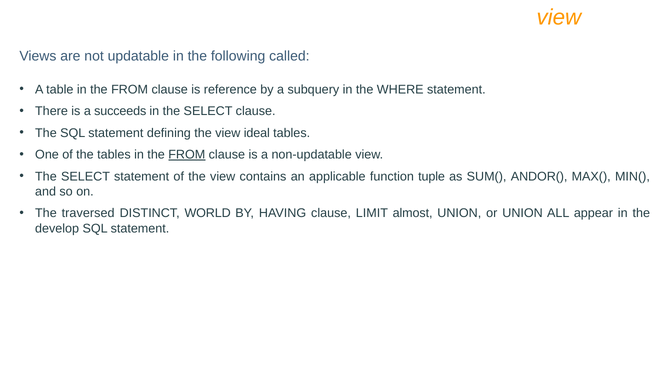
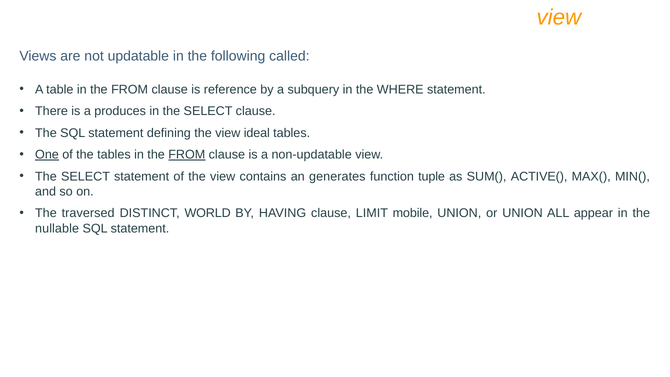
succeeds: succeeds -> produces
One underline: none -> present
applicable: applicable -> generates
ANDOR(: ANDOR( -> ACTIVE(
almost: almost -> mobile
develop: develop -> nullable
